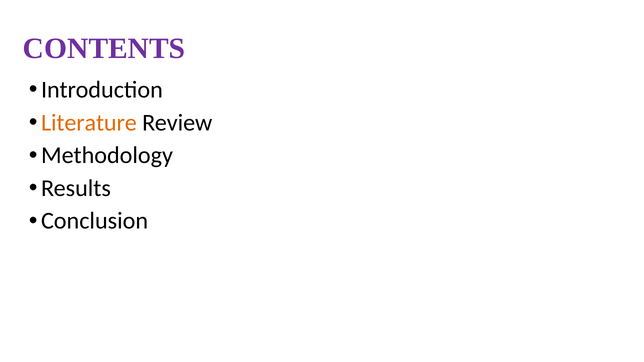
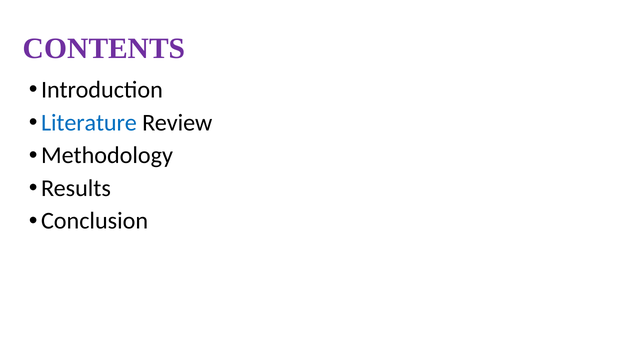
Literature colour: orange -> blue
